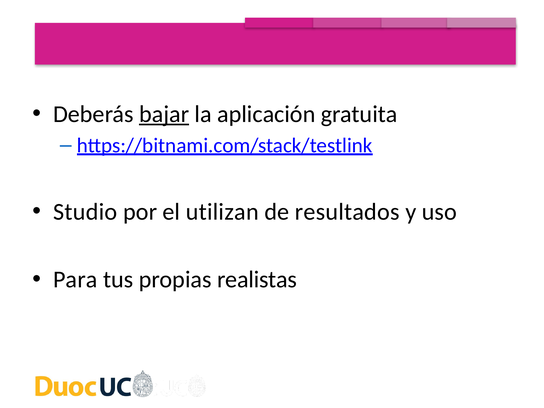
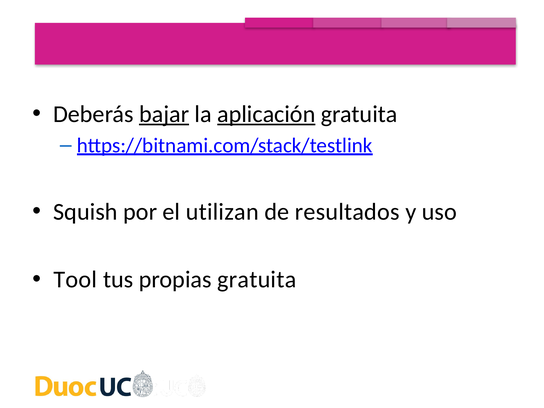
aplicación underline: none -> present
Studio: Studio -> Squish
Para: Para -> Tool
propias realistas: realistas -> gratuita
